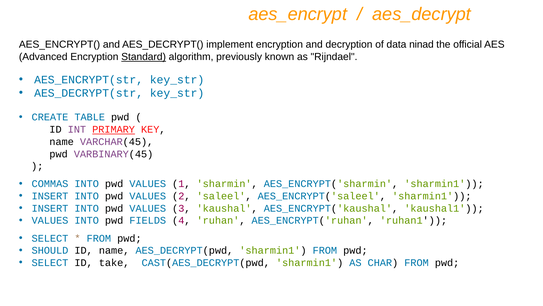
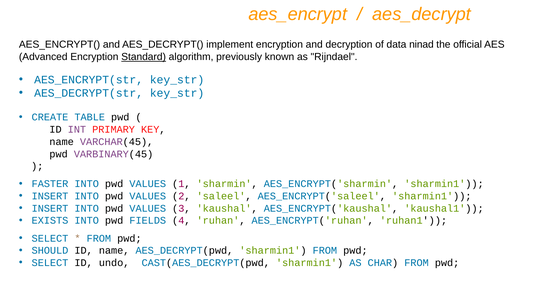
PRIMARY underline: present -> none
COMMAS: COMMAS -> FASTER
VALUES at (50, 220): VALUES -> EXISTS
take: take -> undo
